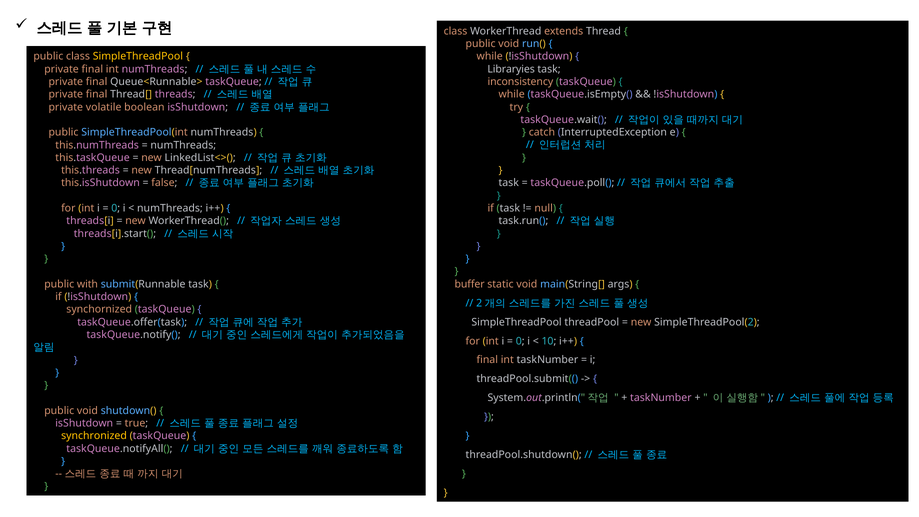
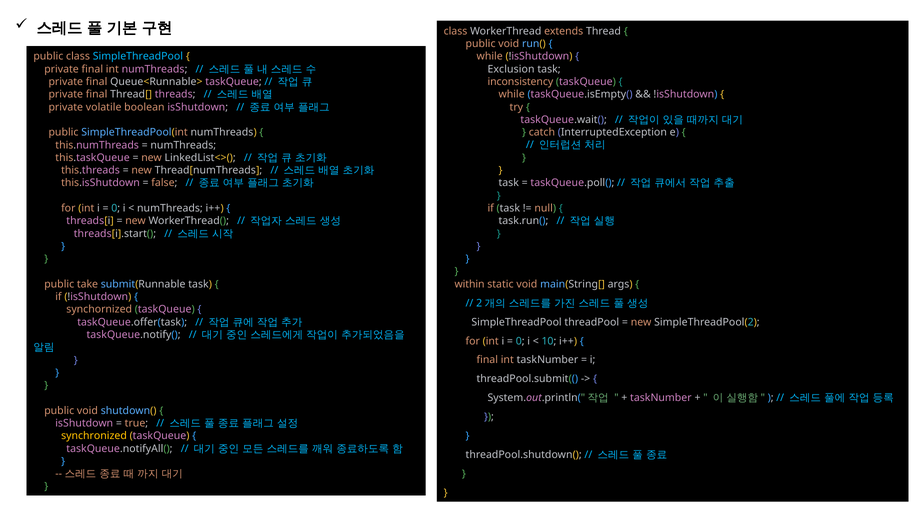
SimpleThreadPool at (138, 56) colour: yellow -> light blue
Libraryies: Libraryies -> Exclusion
buffer: buffer -> within
with: with -> take
